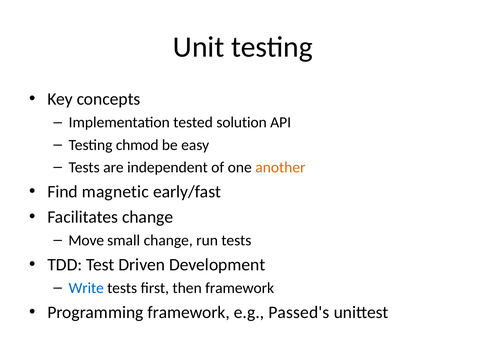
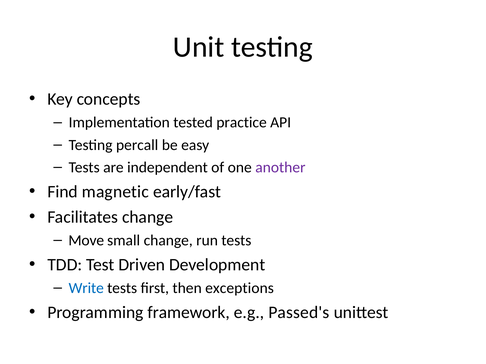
solution: solution -> practice
chmod: chmod -> percall
another colour: orange -> purple
then framework: framework -> exceptions
